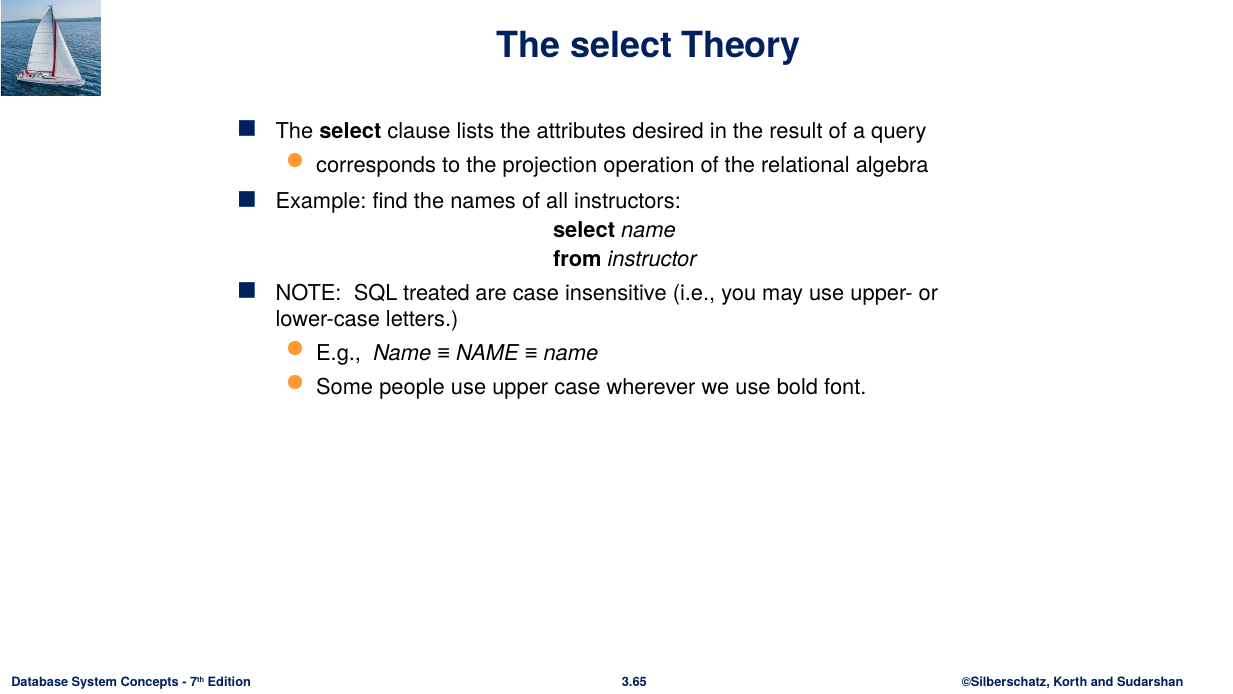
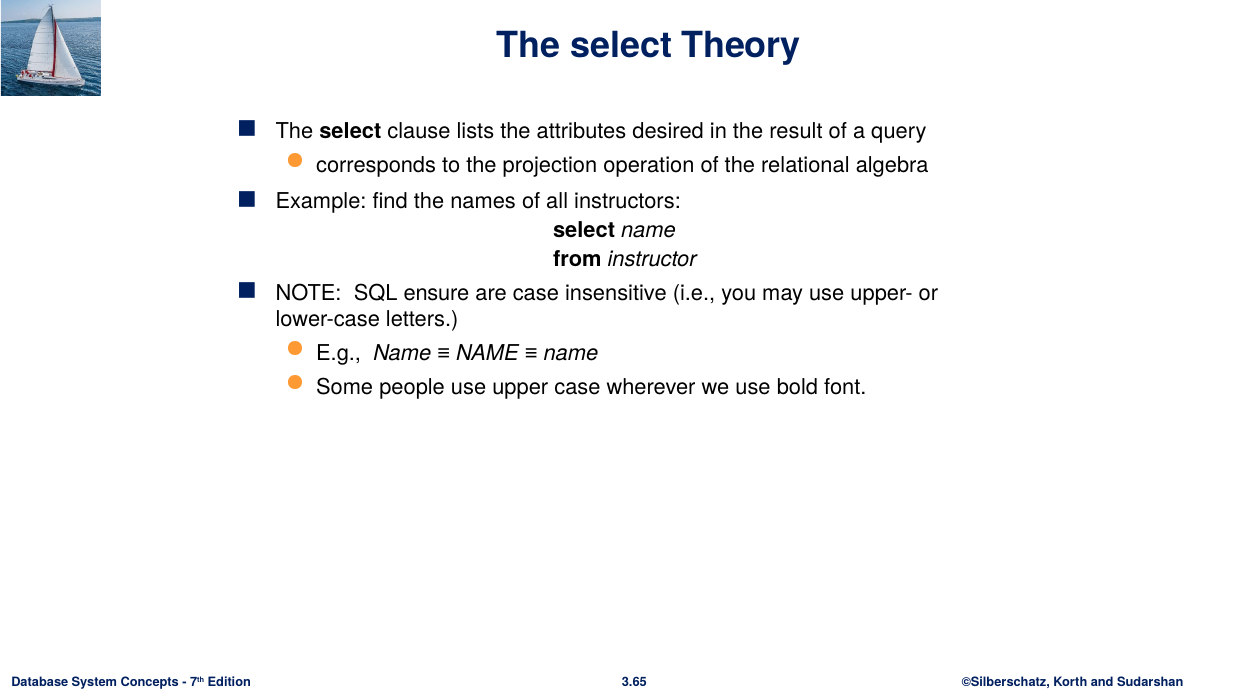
treated: treated -> ensure
